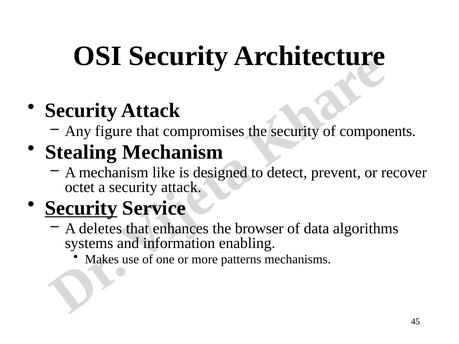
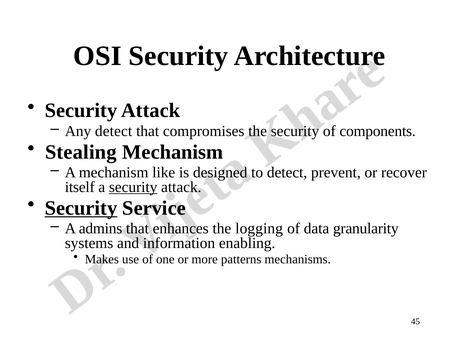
Any figure: figure -> detect
octet: octet -> itself
security at (133, 187) underline: none -> present
deletes: deletes -> admins
browser: browser -> logging
algorithms: algorithms -> granularity
